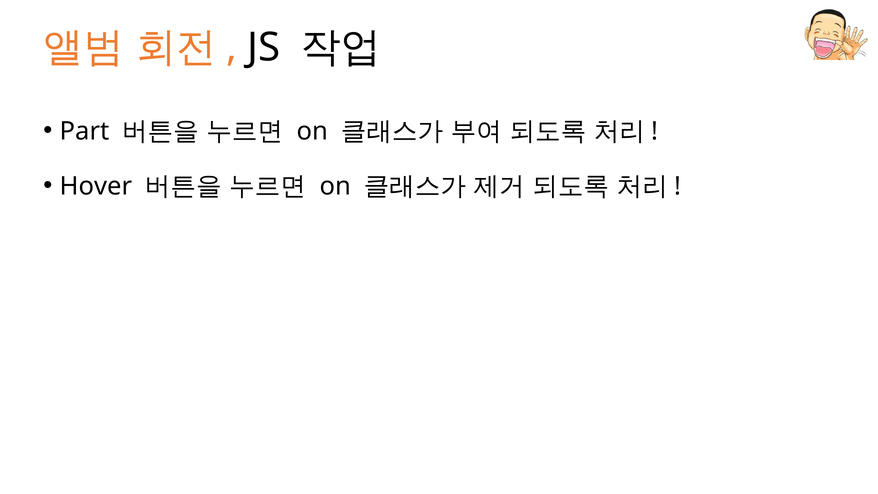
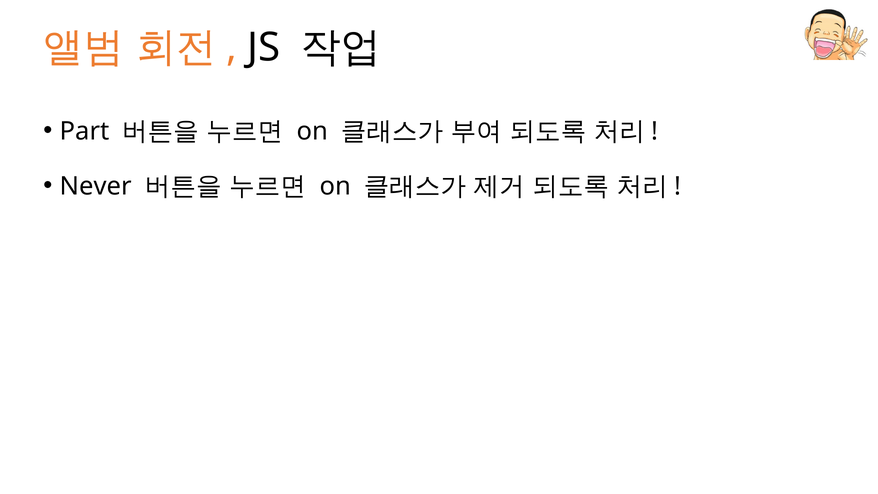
Hover: Hover -> Never
